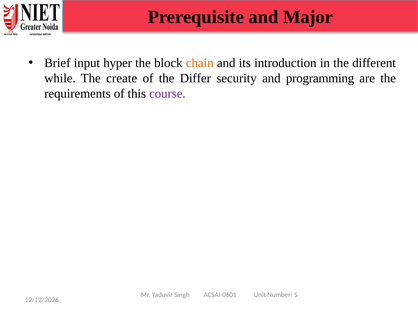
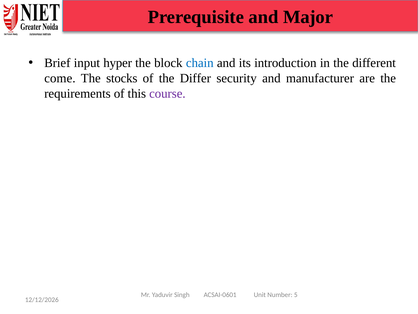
chain colour: orange -> blue
while: while -> come
create: create -> stocks
programming: programming -> manufacturer
